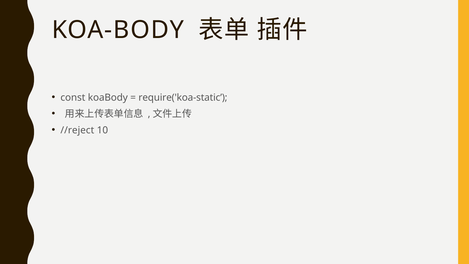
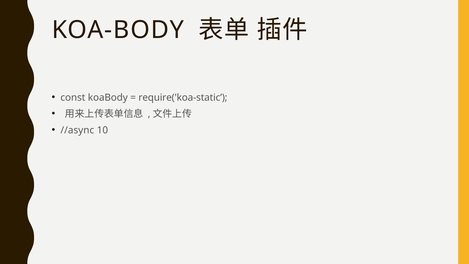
//reject: //reject -> //async
